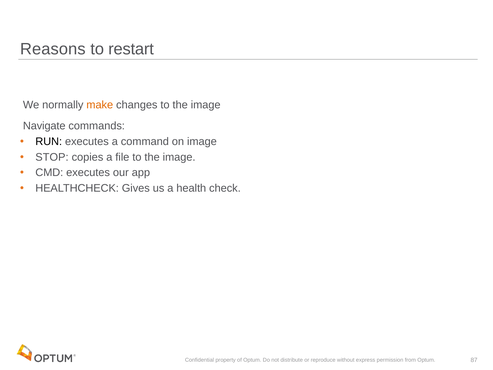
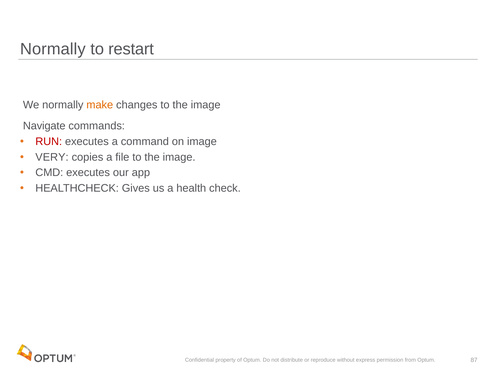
Reasons at (53, 49): Reasons -> Normally
RUN colour: black -> red
STOP: STOP -> VERY
